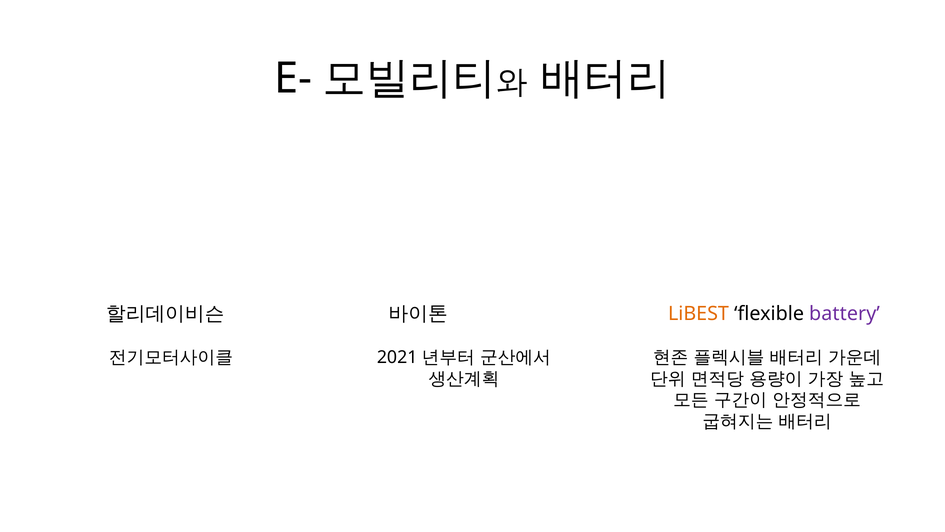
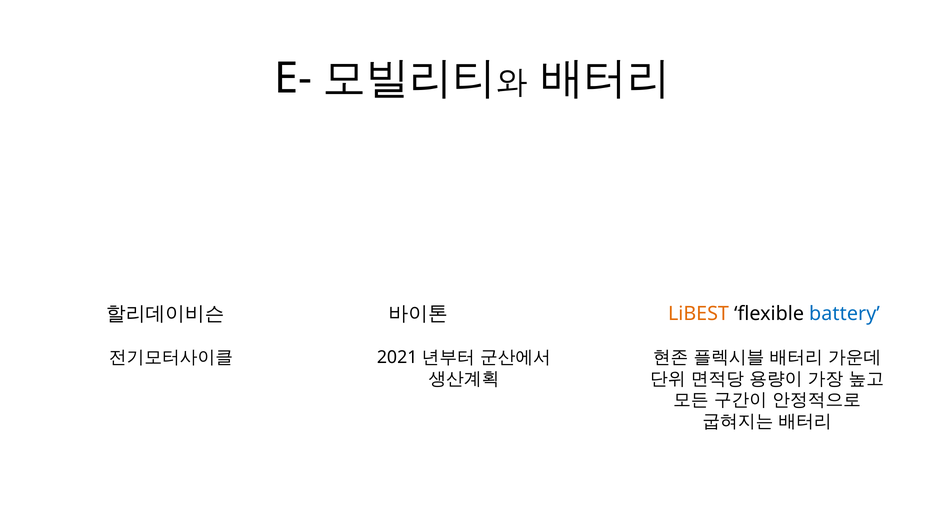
battery colour: purple -> blue
